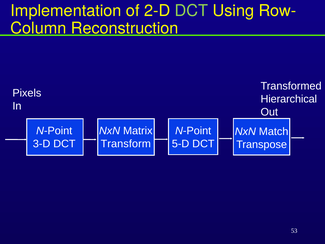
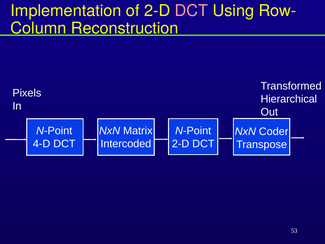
DCT at (191, 11) colour: light green -> pink
Match: Match -> Coder
5-D at (181, 144): 5-D -> 2-D
3-D: 3-D -> 4-D
Transform: Transform -> Intercoded
